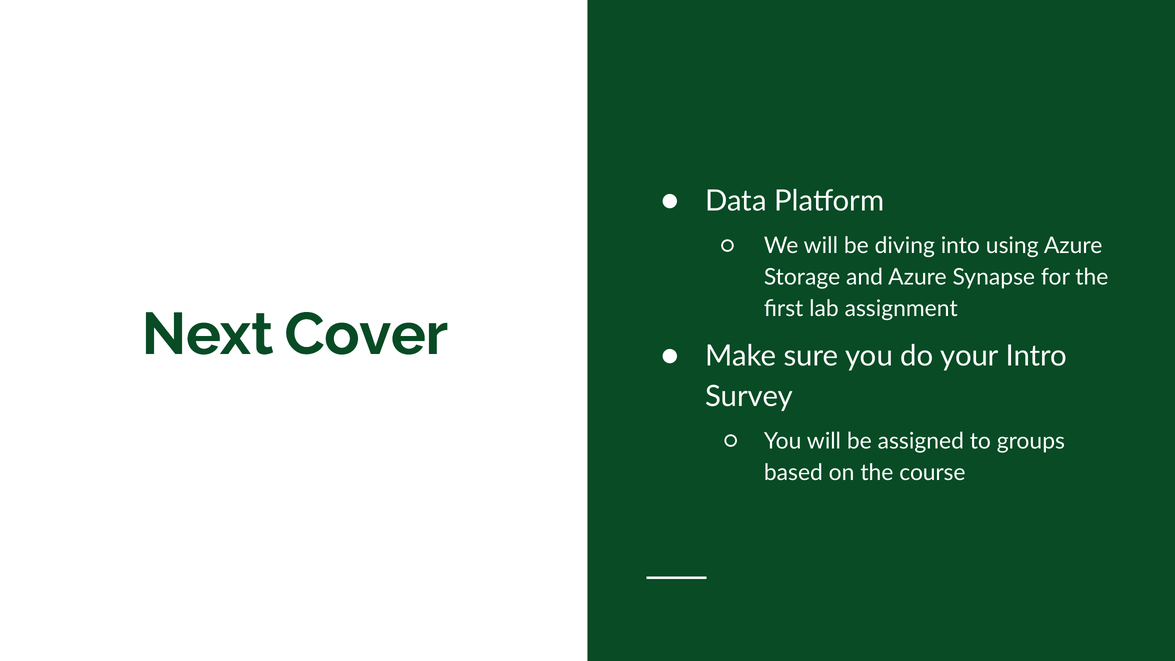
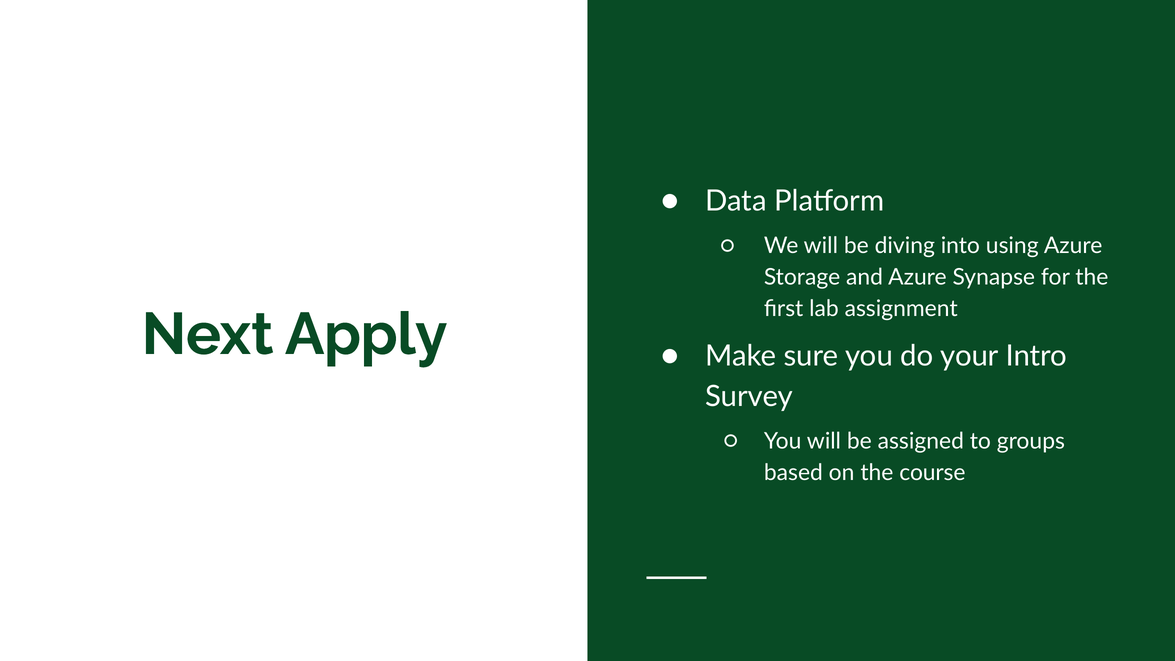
Cover: Cover -> Apply
